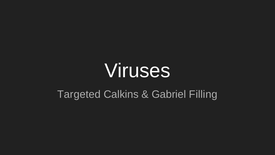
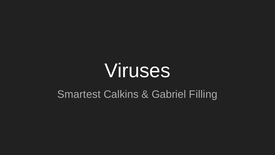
Targeted: Targeted -> Smartest
